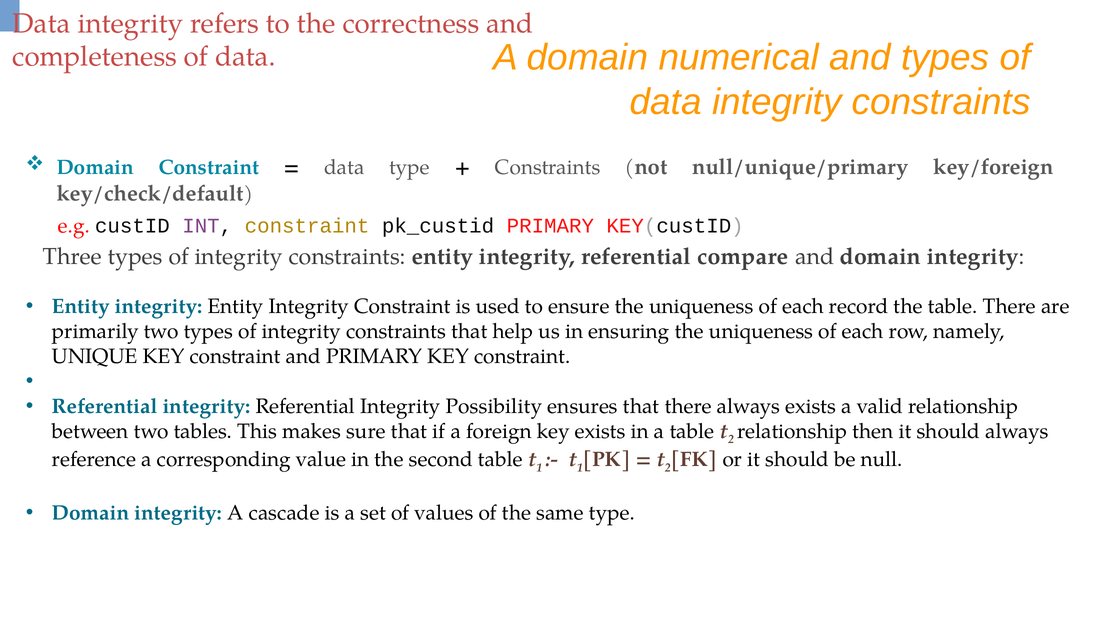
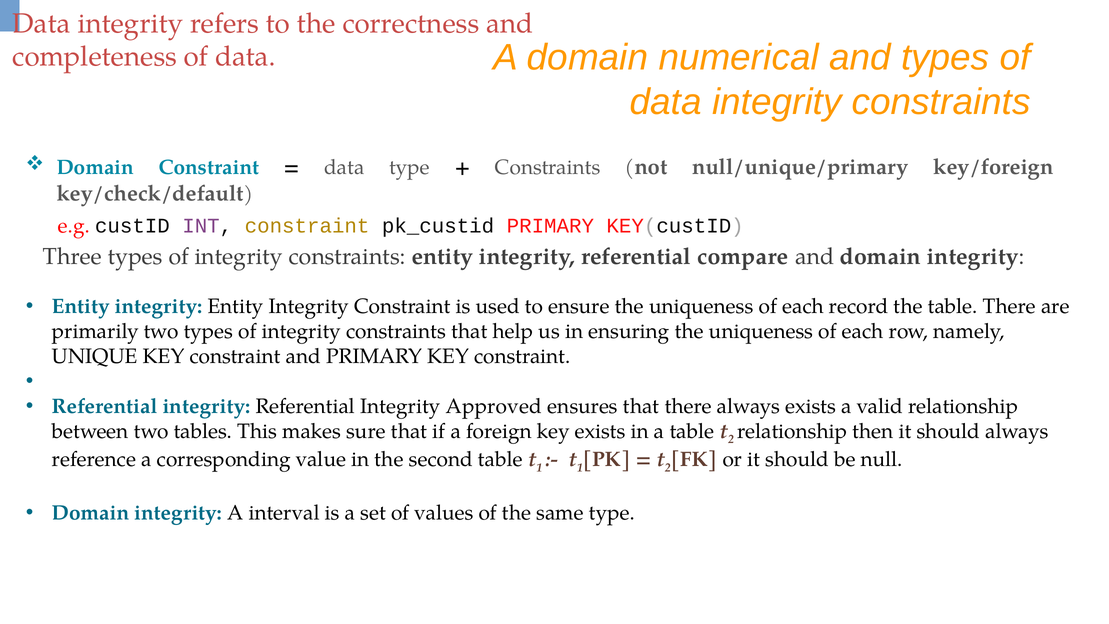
Possibility: Possibility -> Approved
cascade: cascade -> interval
